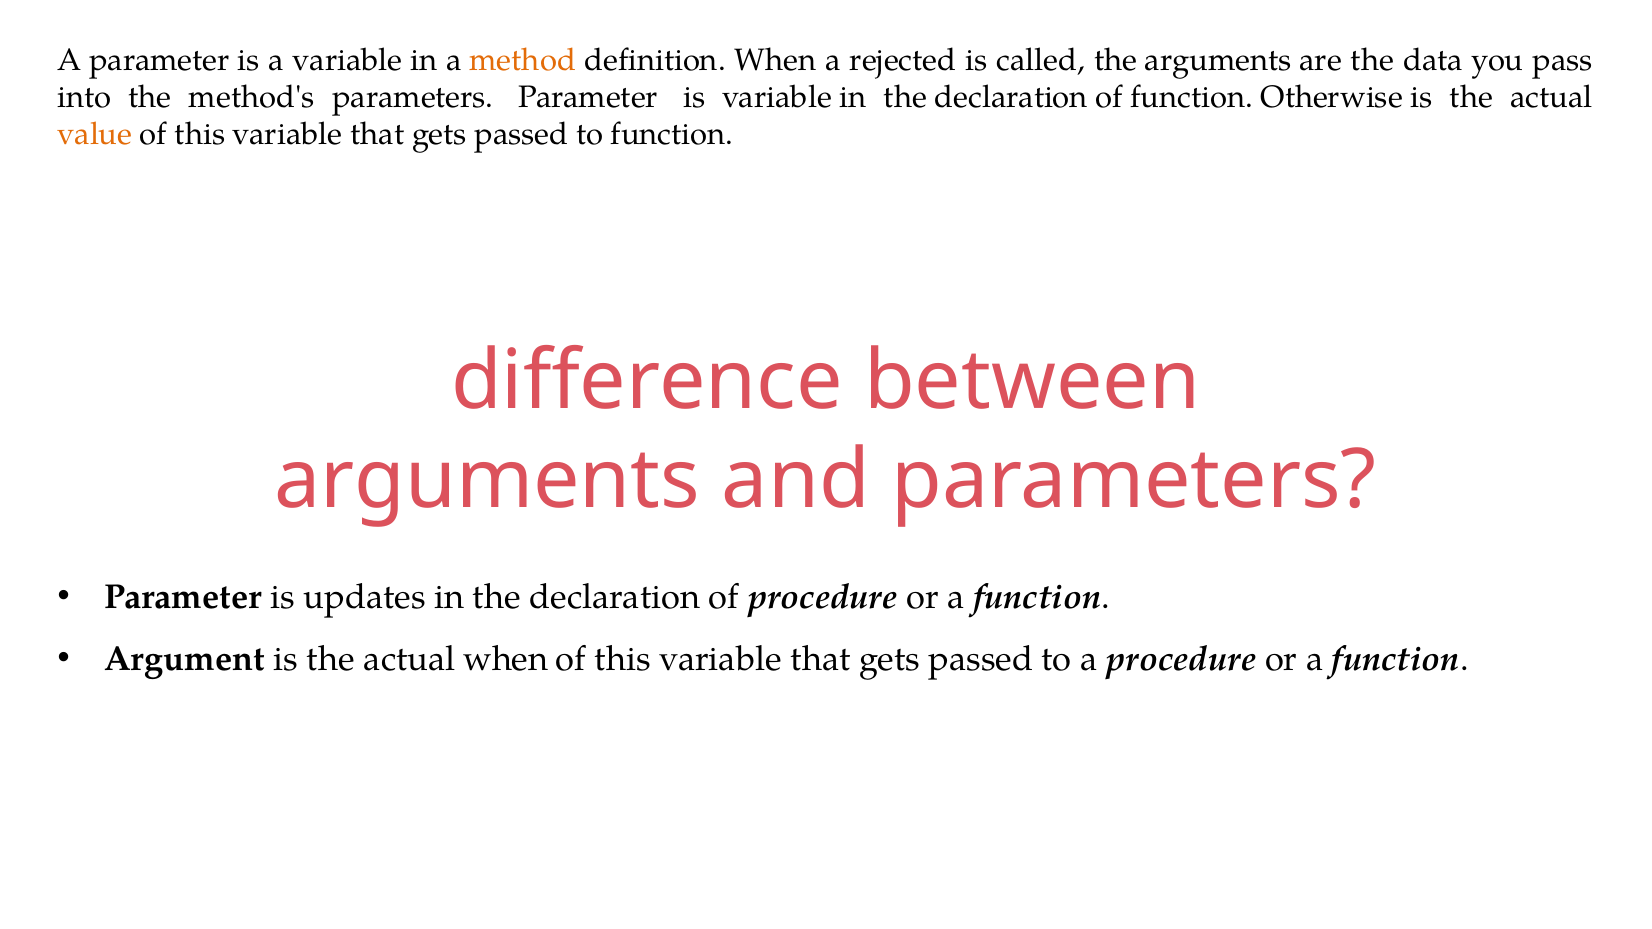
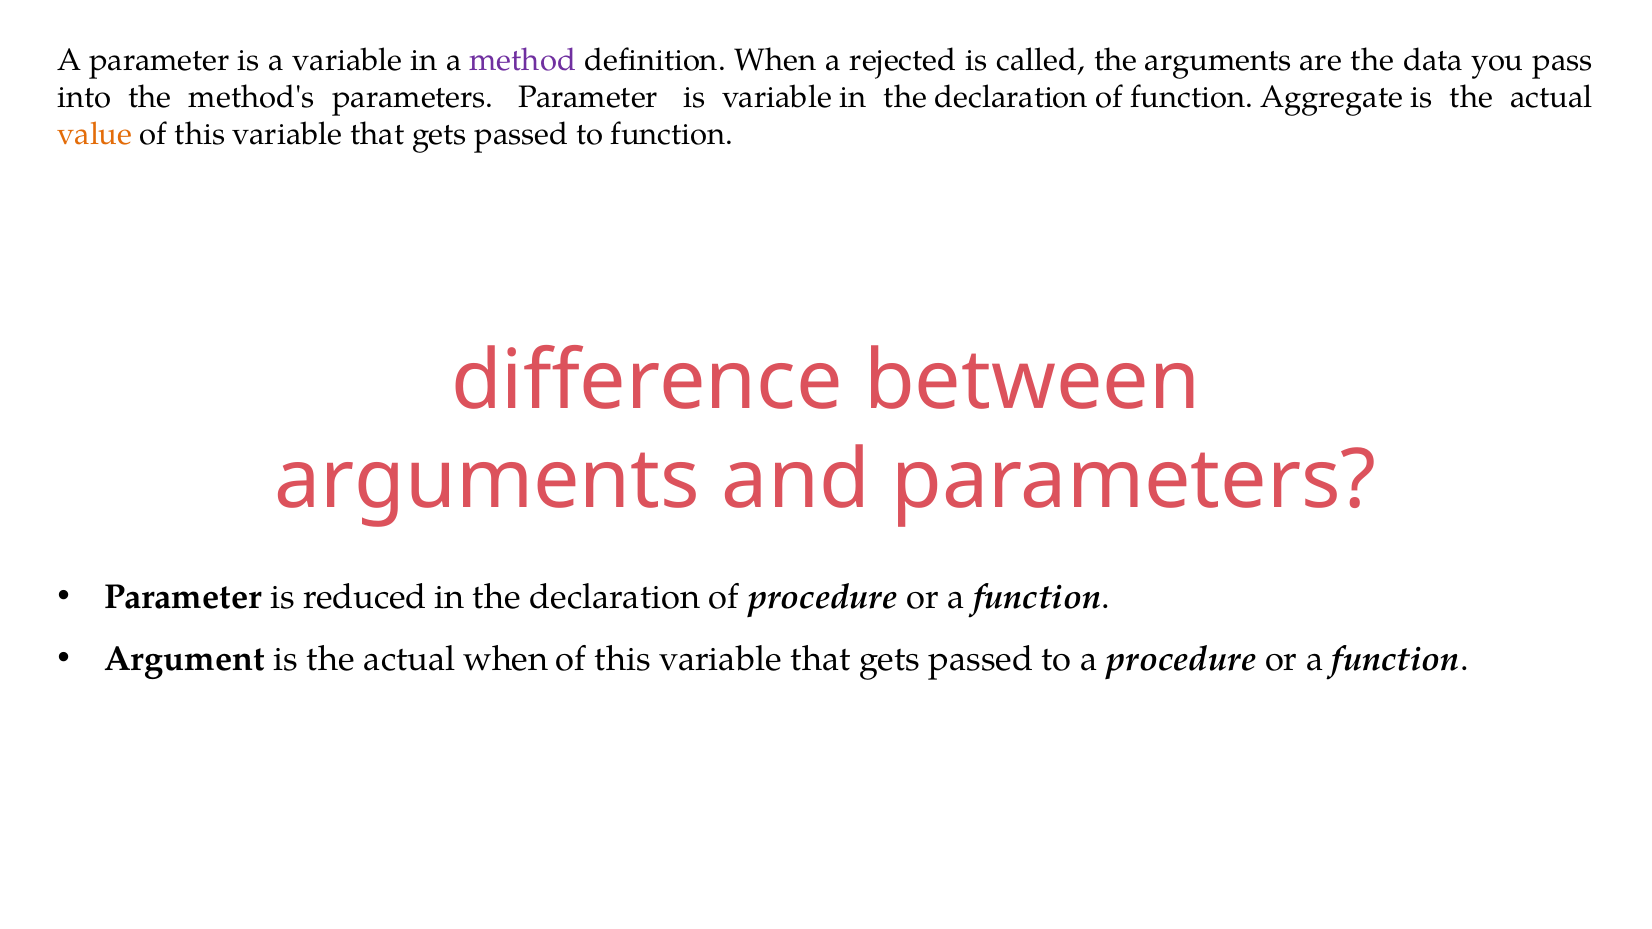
method colour: orange -> purple
Otherwise: Otherwise -> Aggregate
updates: updates -> reduced
